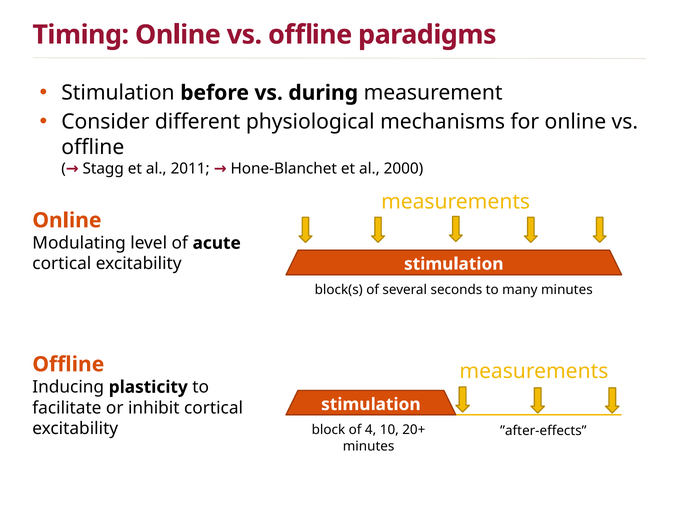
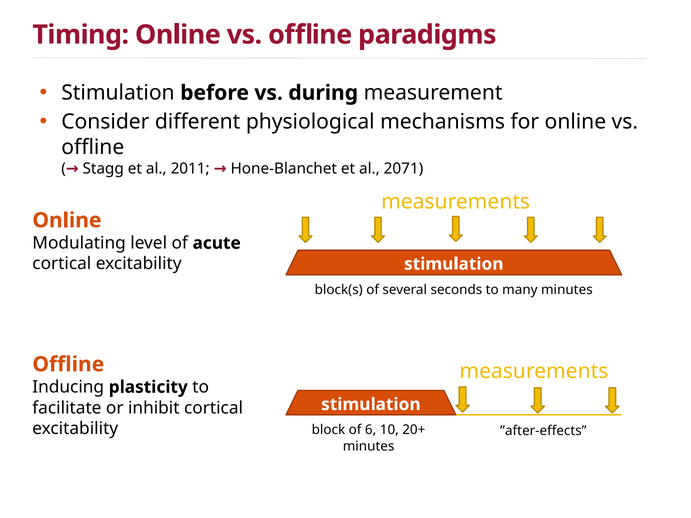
2000: 2000 -> 2071
4: 4 -> 6
